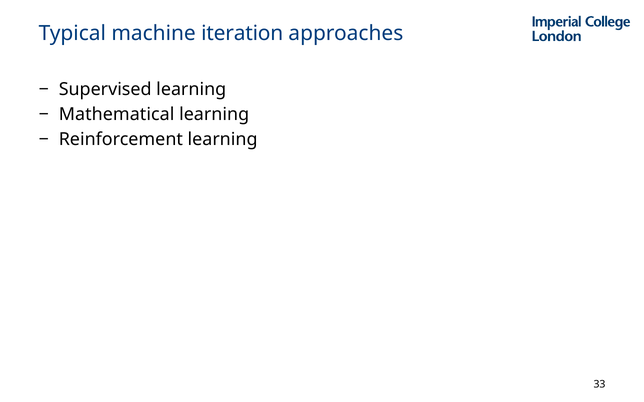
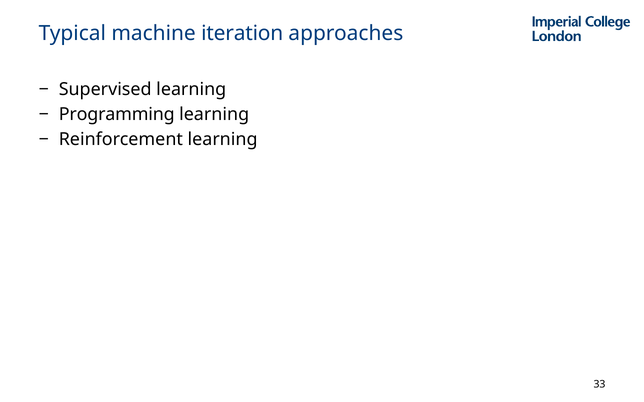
Mathematical: Mathematical -> Programming
